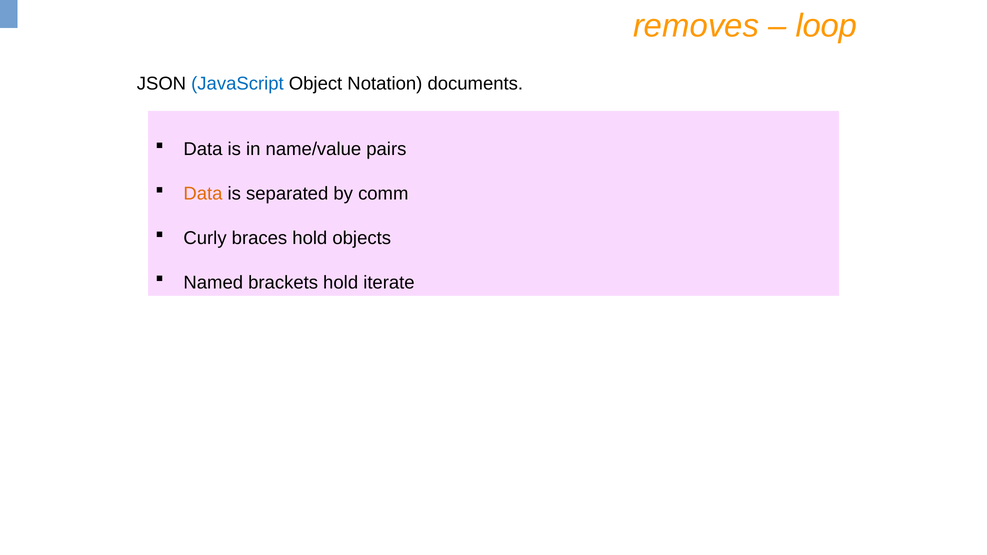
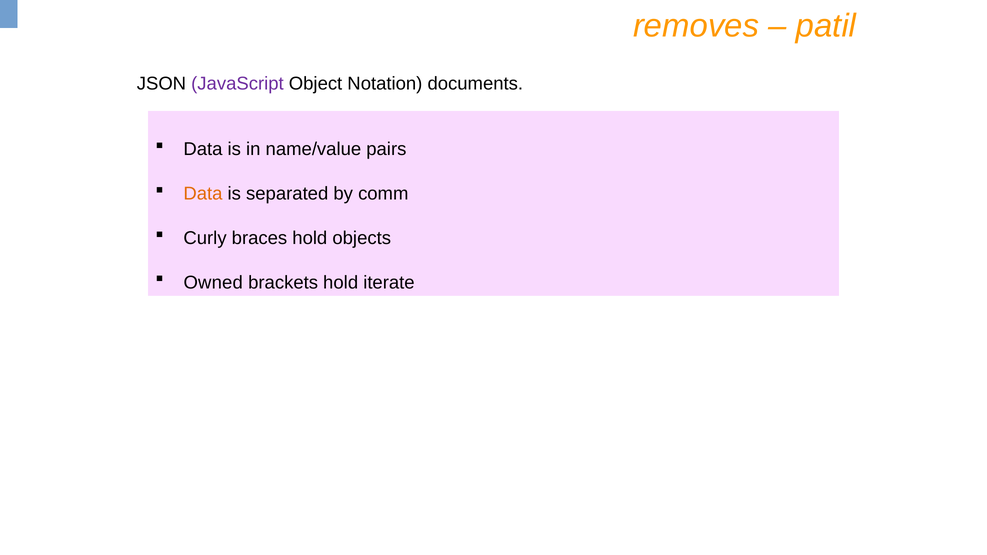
loop: loop -> patil
JavaScript colour: blue -> purple
Named: Named -> Owned
